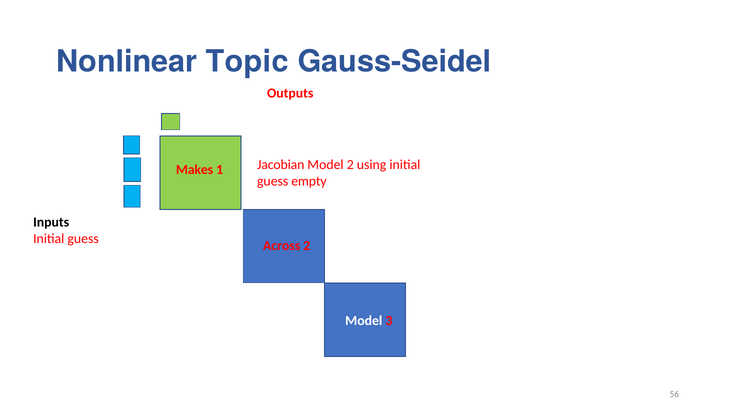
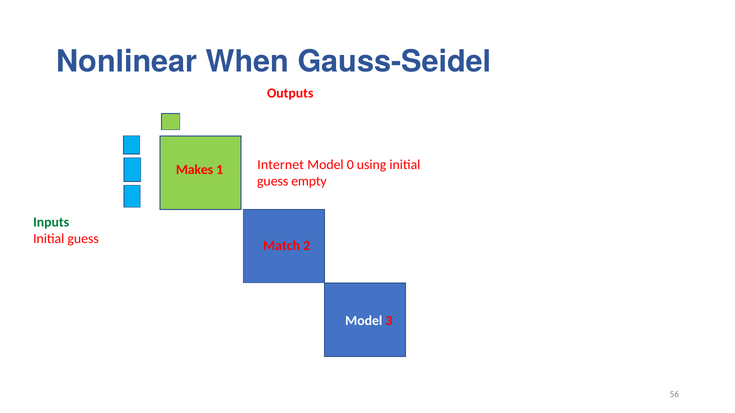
Topic: Topic -> When
Jacobian: Jacobian -> Internet
Model 2: 2 -> 0
Inputs colour: black -> green
Across: Across -> Match
